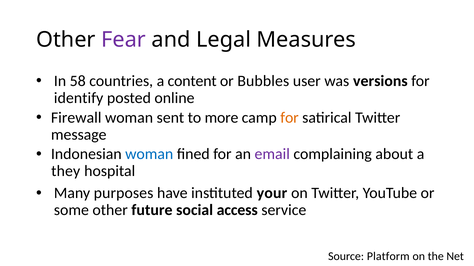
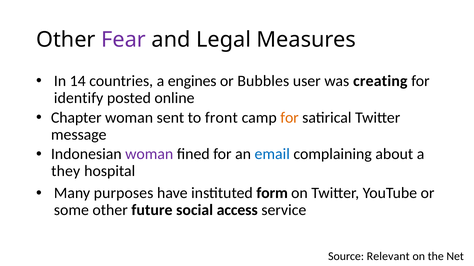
58: 58 -> 14
content: content -> engines
versions: versions -> creating
Firewall: Firewall -> Chapter
more: more -> front
woman at (149, 154) colour: blue -> purple
email colour: purple -> blue
your: your -> form
Platform: Platform -> Relevant
